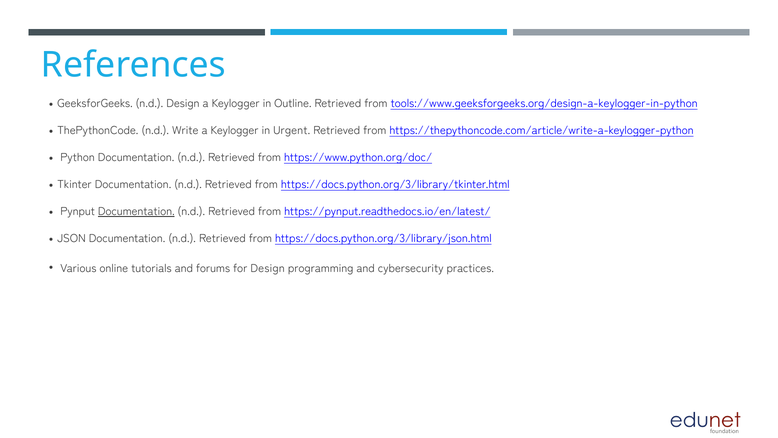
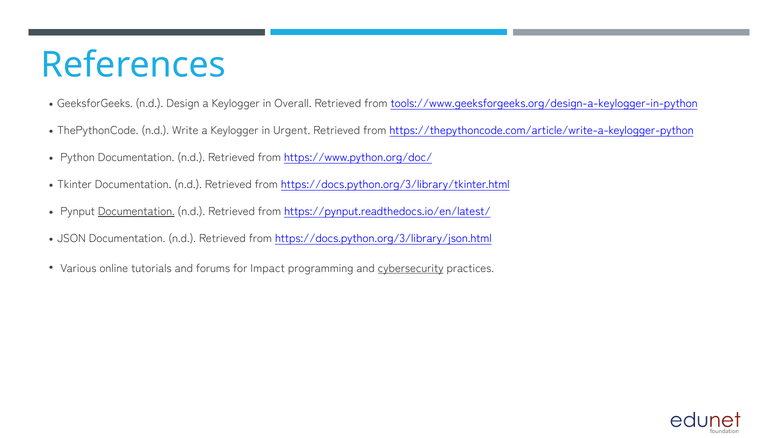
Outline: Outline -> Overall
for Design: Design -> Impact
cybersecurity underline: none -> present
